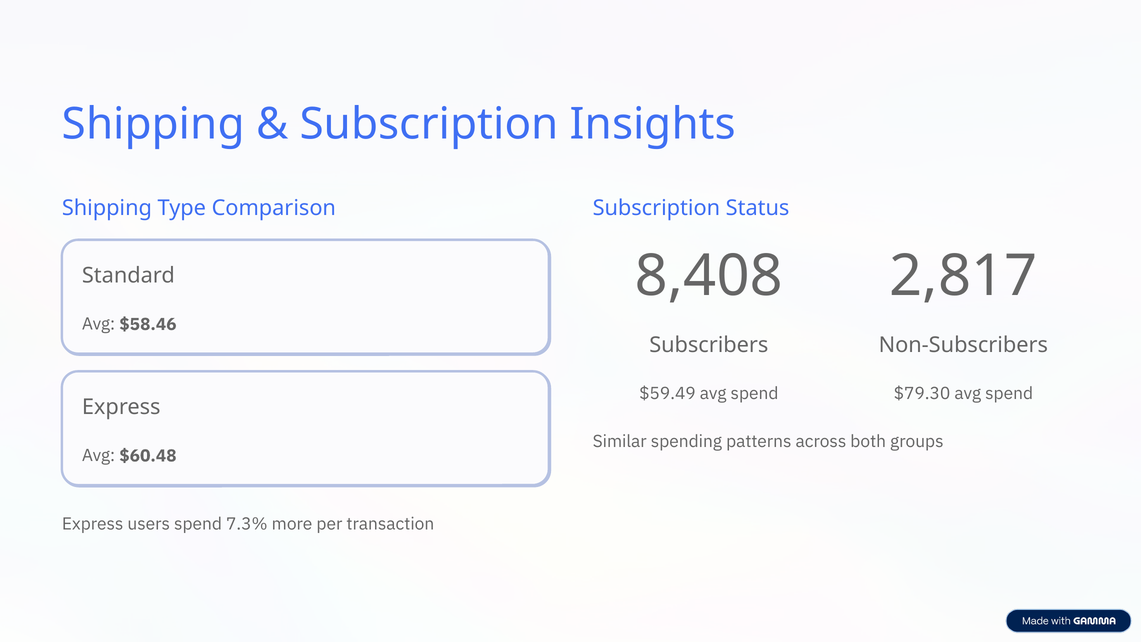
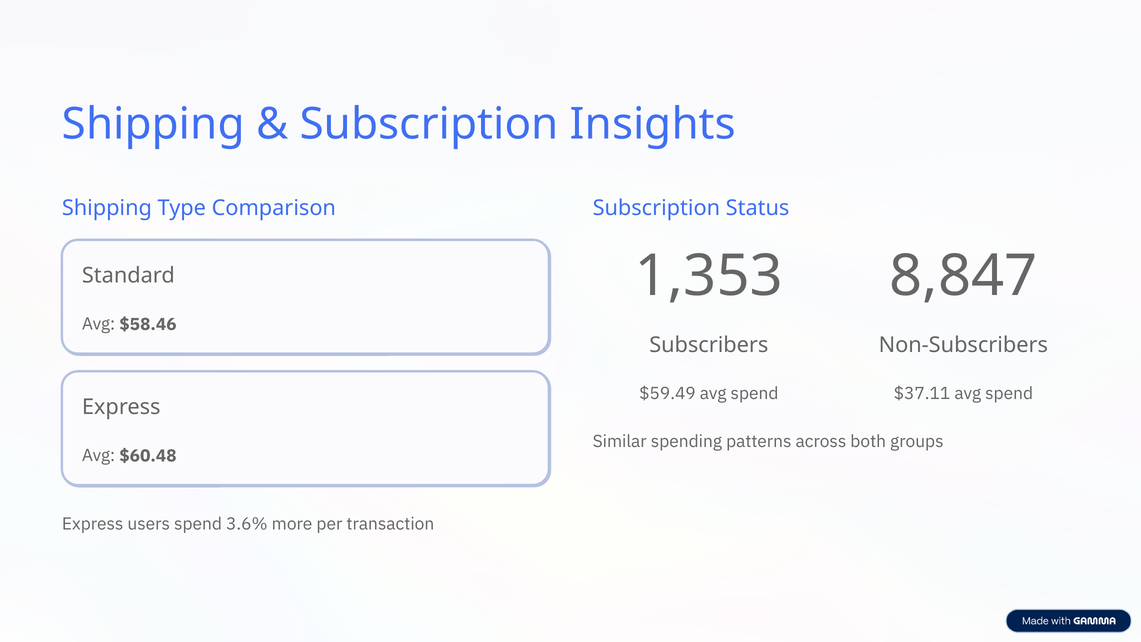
8,408: 8,408 -> 1,353
2,817: 2,817 -> 8,847
$79.30: $79.30 -> $37.11
7.3%: 7.3% -> 3.6%
